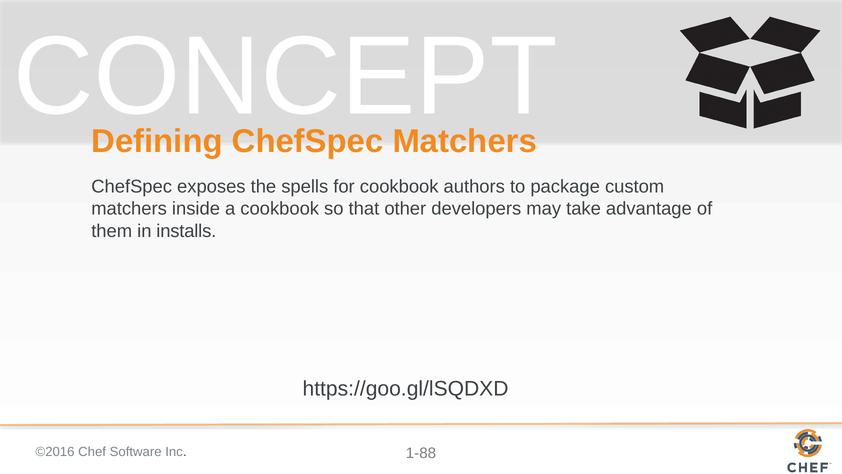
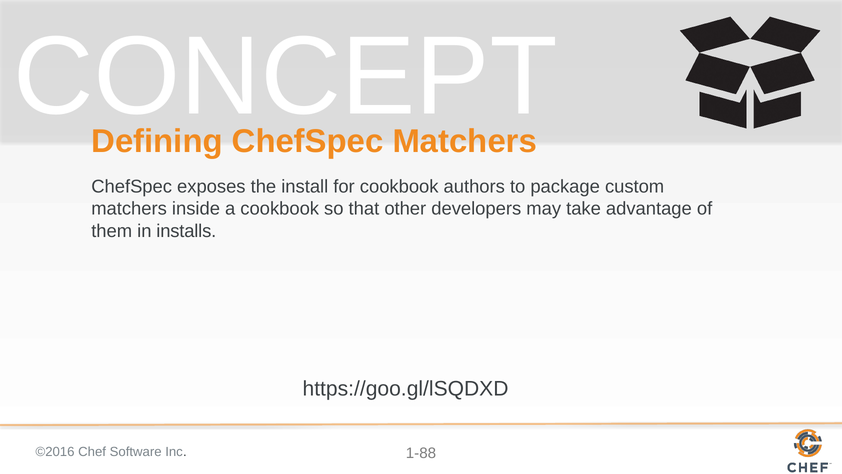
spells: spells -> install
